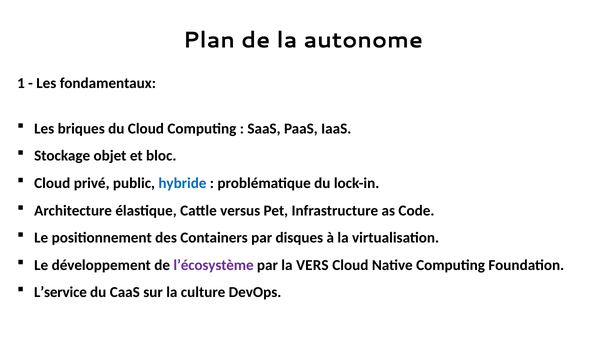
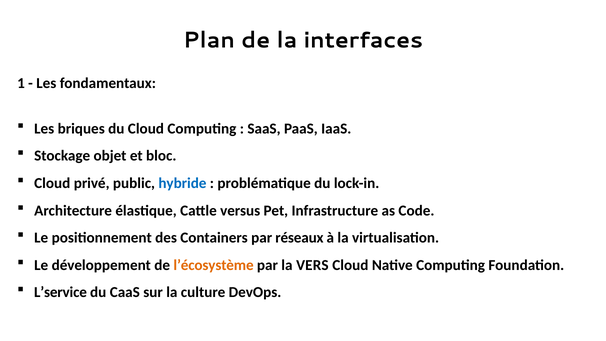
autonome: autonome -> interfaces
disques: disques -> réseaux
l’écosystème colour: purple -> orange
